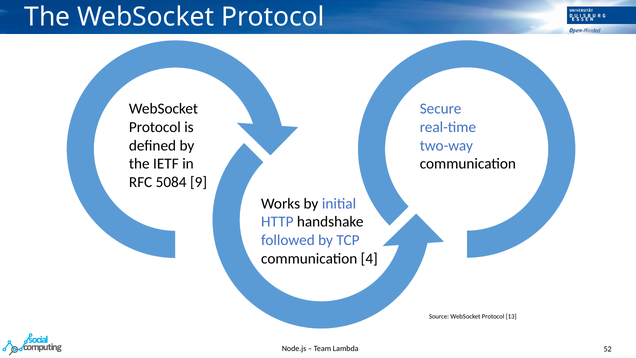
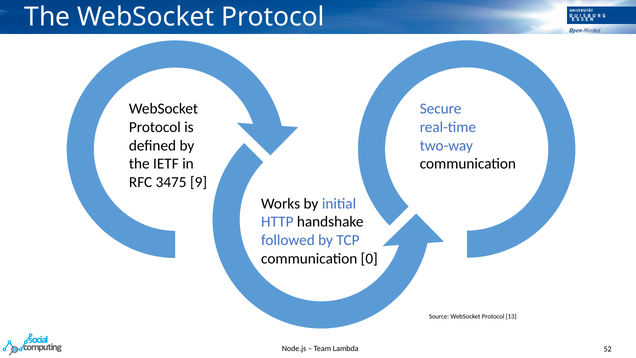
5084: 5084 -> 3475
4: 4 -> 0
